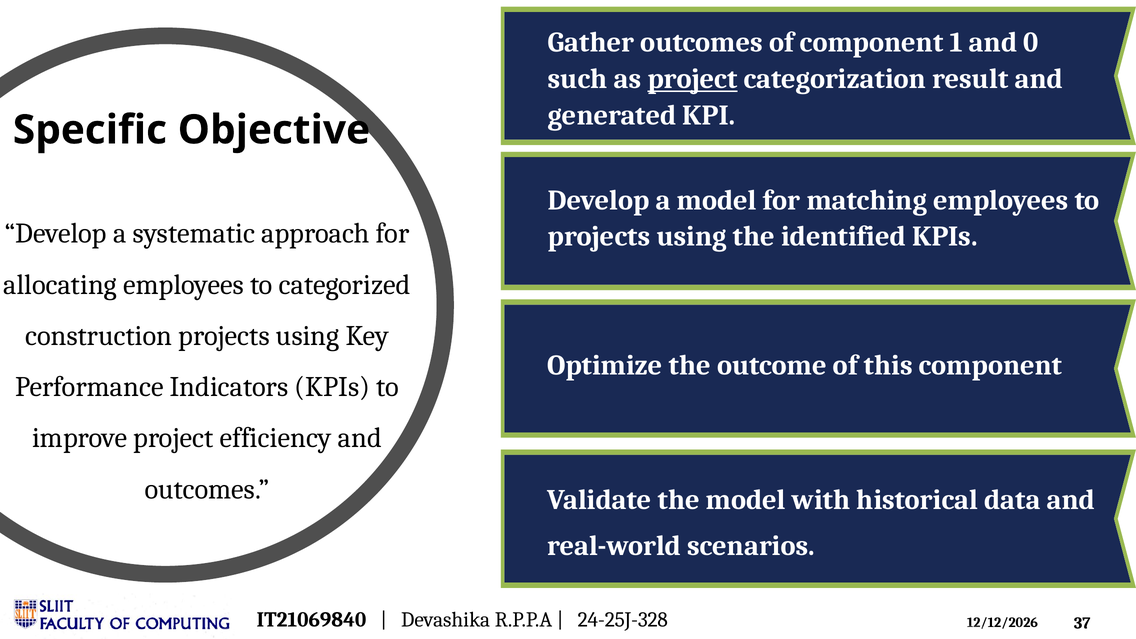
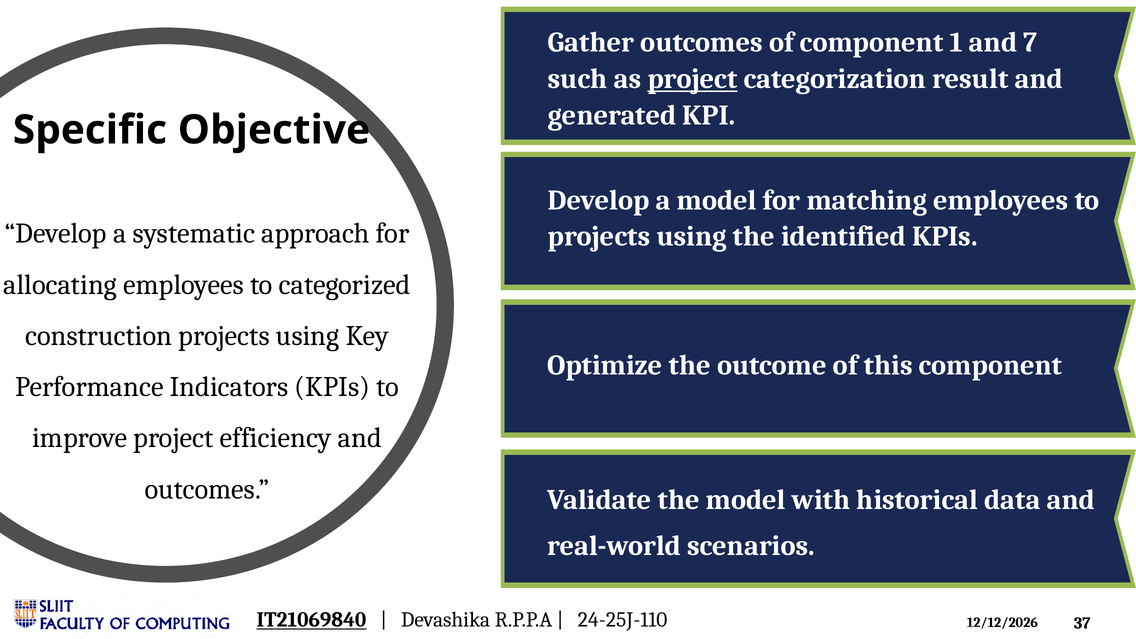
0: 0 -> 7
IT21069840 underline: none -> present
24-25J-328: 24-25J-328 -> 24-25J-110
